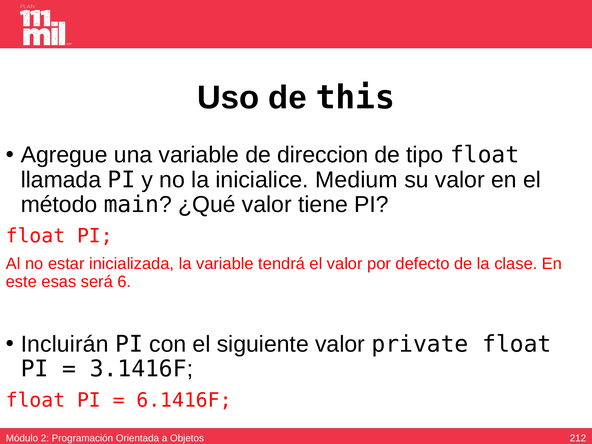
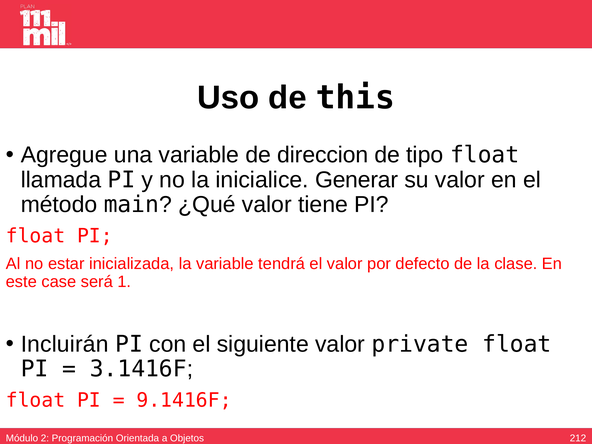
Medium: Medium -> Generar
esas: esas -> case
6: 6 -> 1
6.1416F: 6.1416F -> 9.1416F
